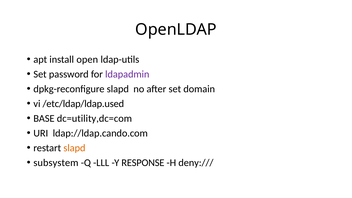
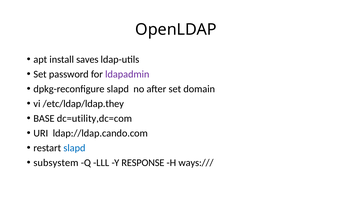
open: open -> saves
/etc/ldap/ldap.used: /etc/ldap/ldap.used -> /etc/ldap/ldap.they
slapd at (74, 148) colour: orange -> blue
deny:///: deny:/// -> ways:///
